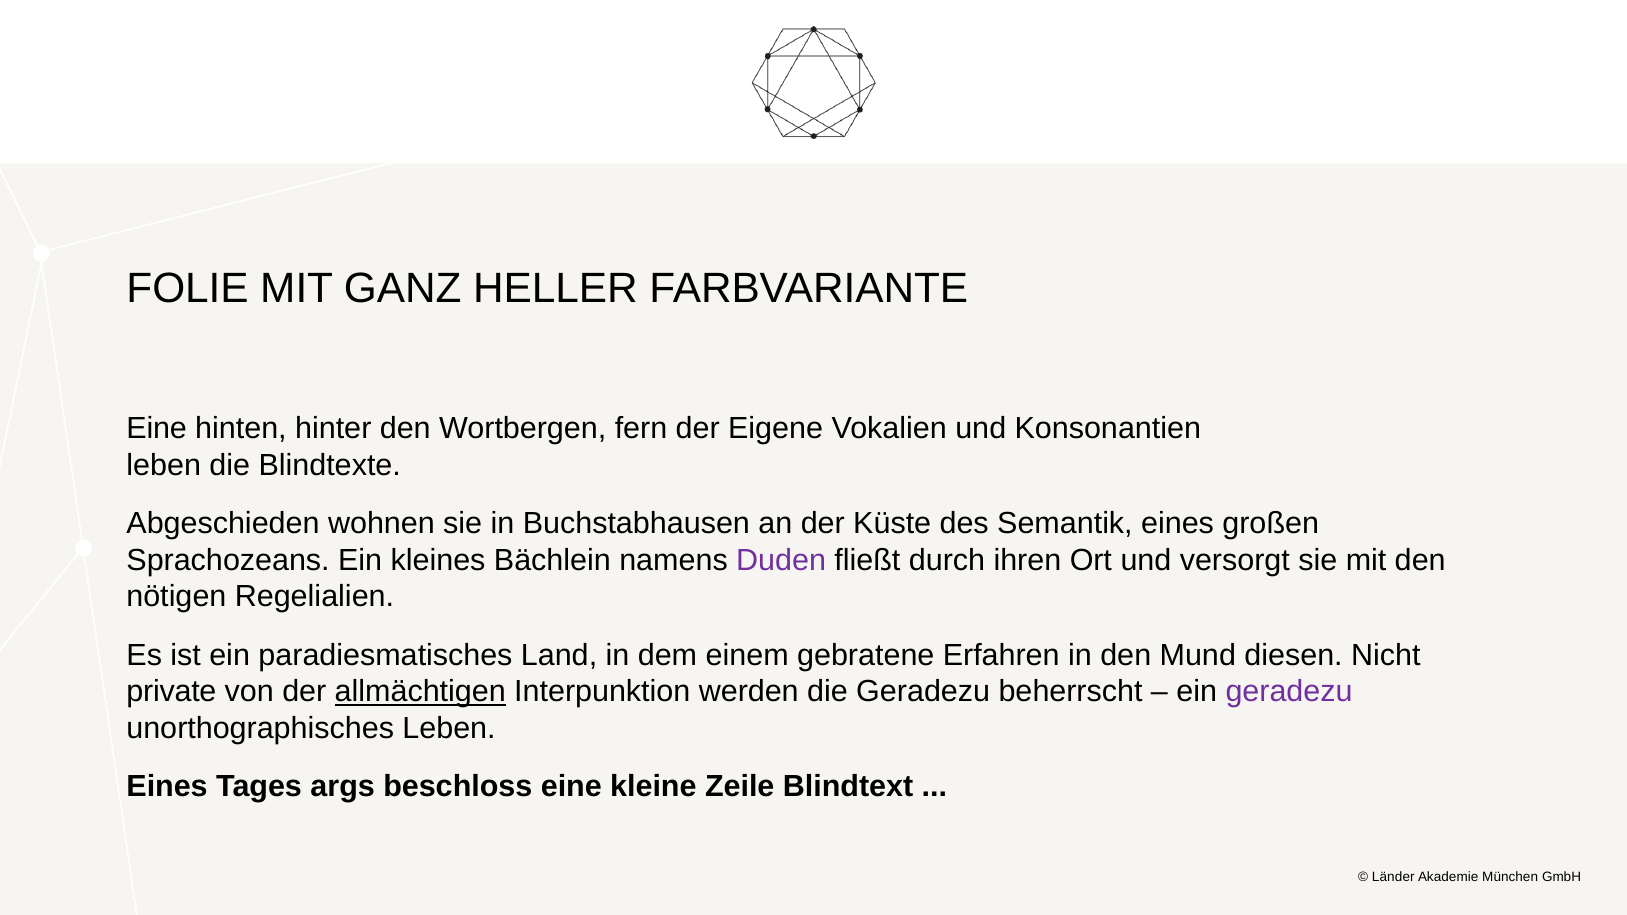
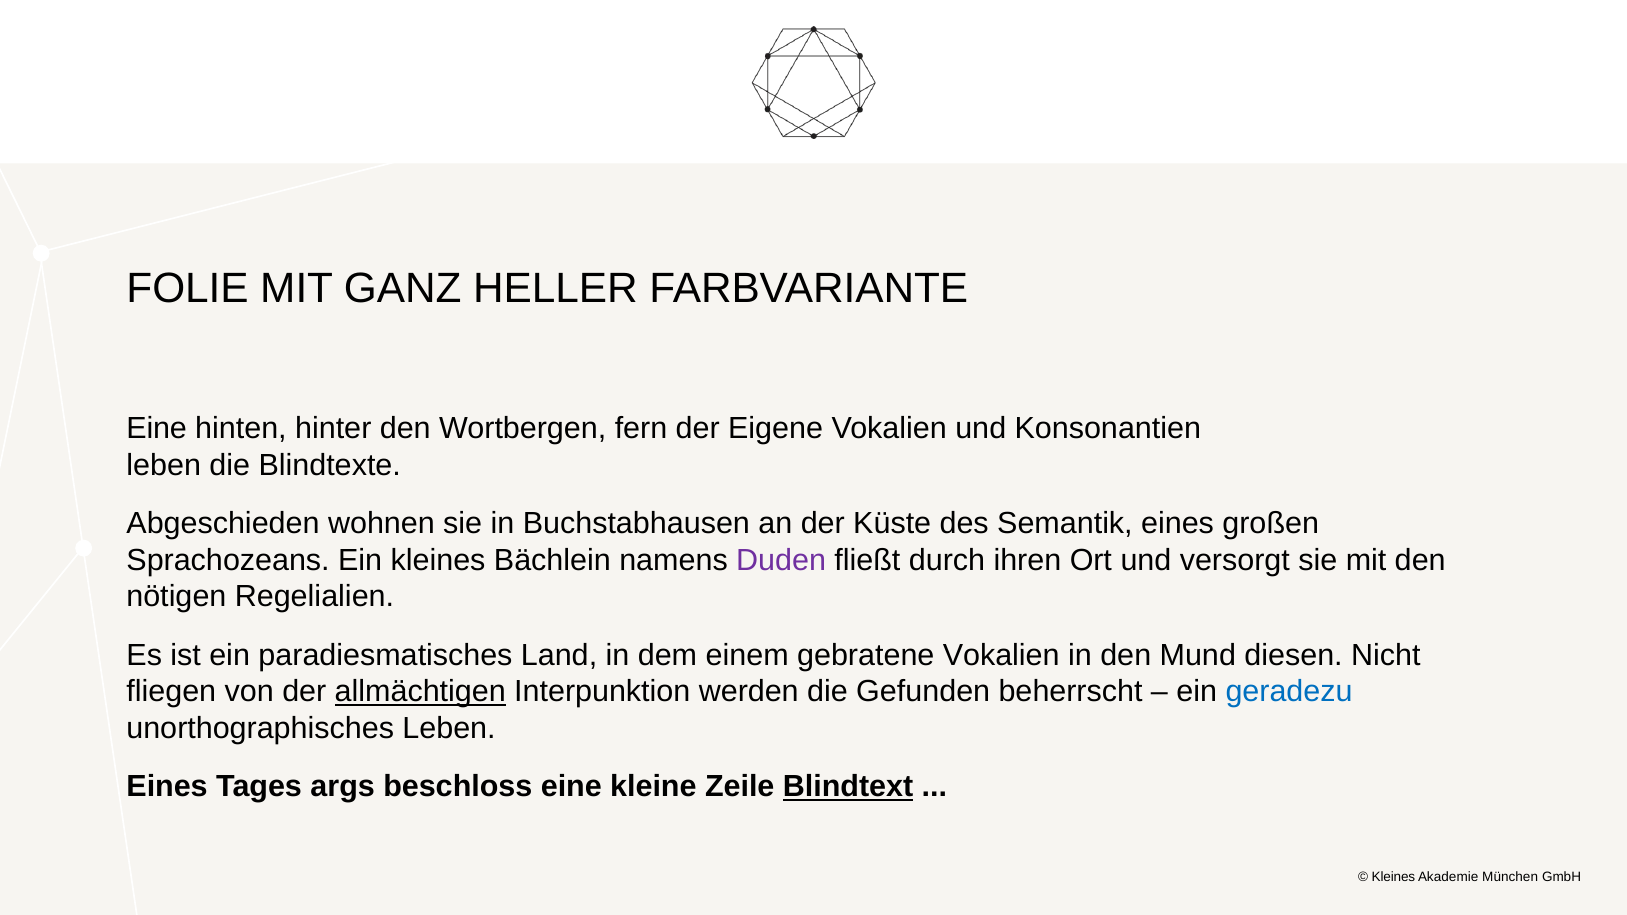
gebratene Erfahren: Erfahren -> Vokalien
private: private -> fliegen
die Geradezu: Geradezu -> Gefunden
geradezu at (1289, 692) colour: purple -> blue
Blindtext underline: none -> present
Länder at (1393, 877): Länder -> Kleines
